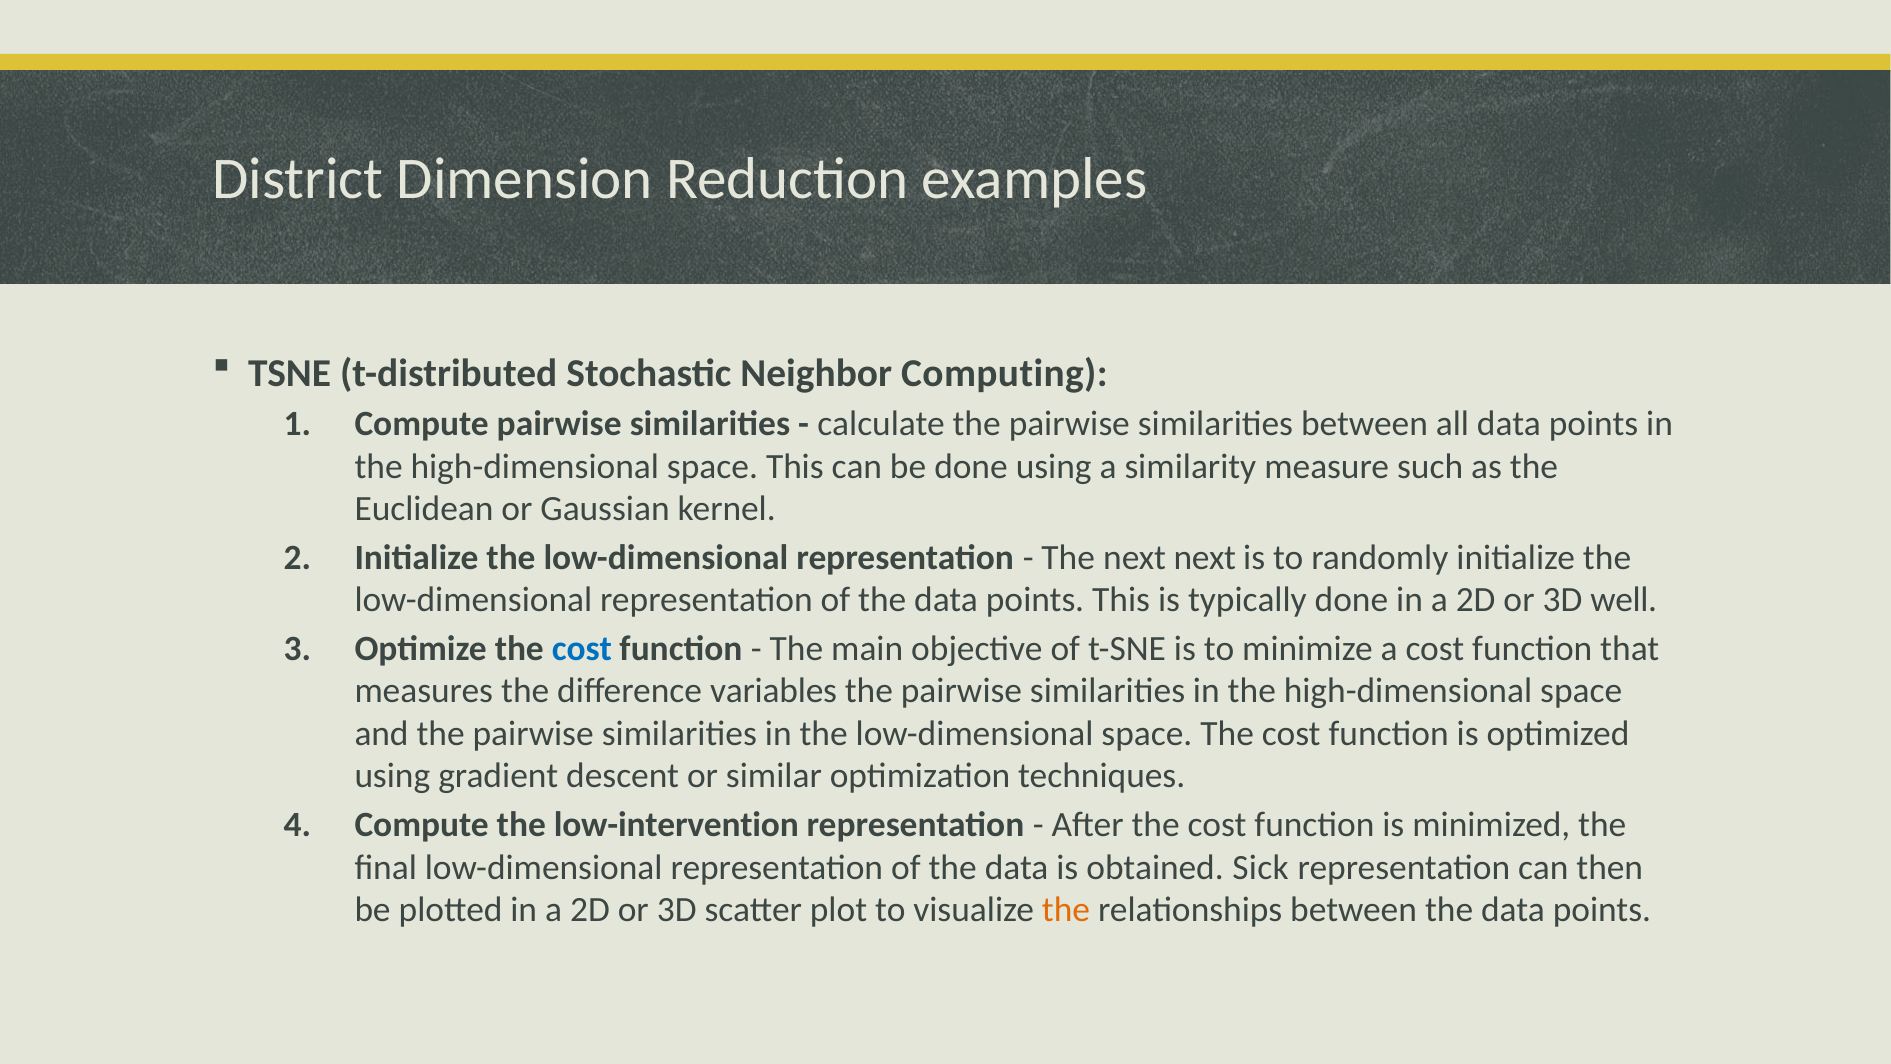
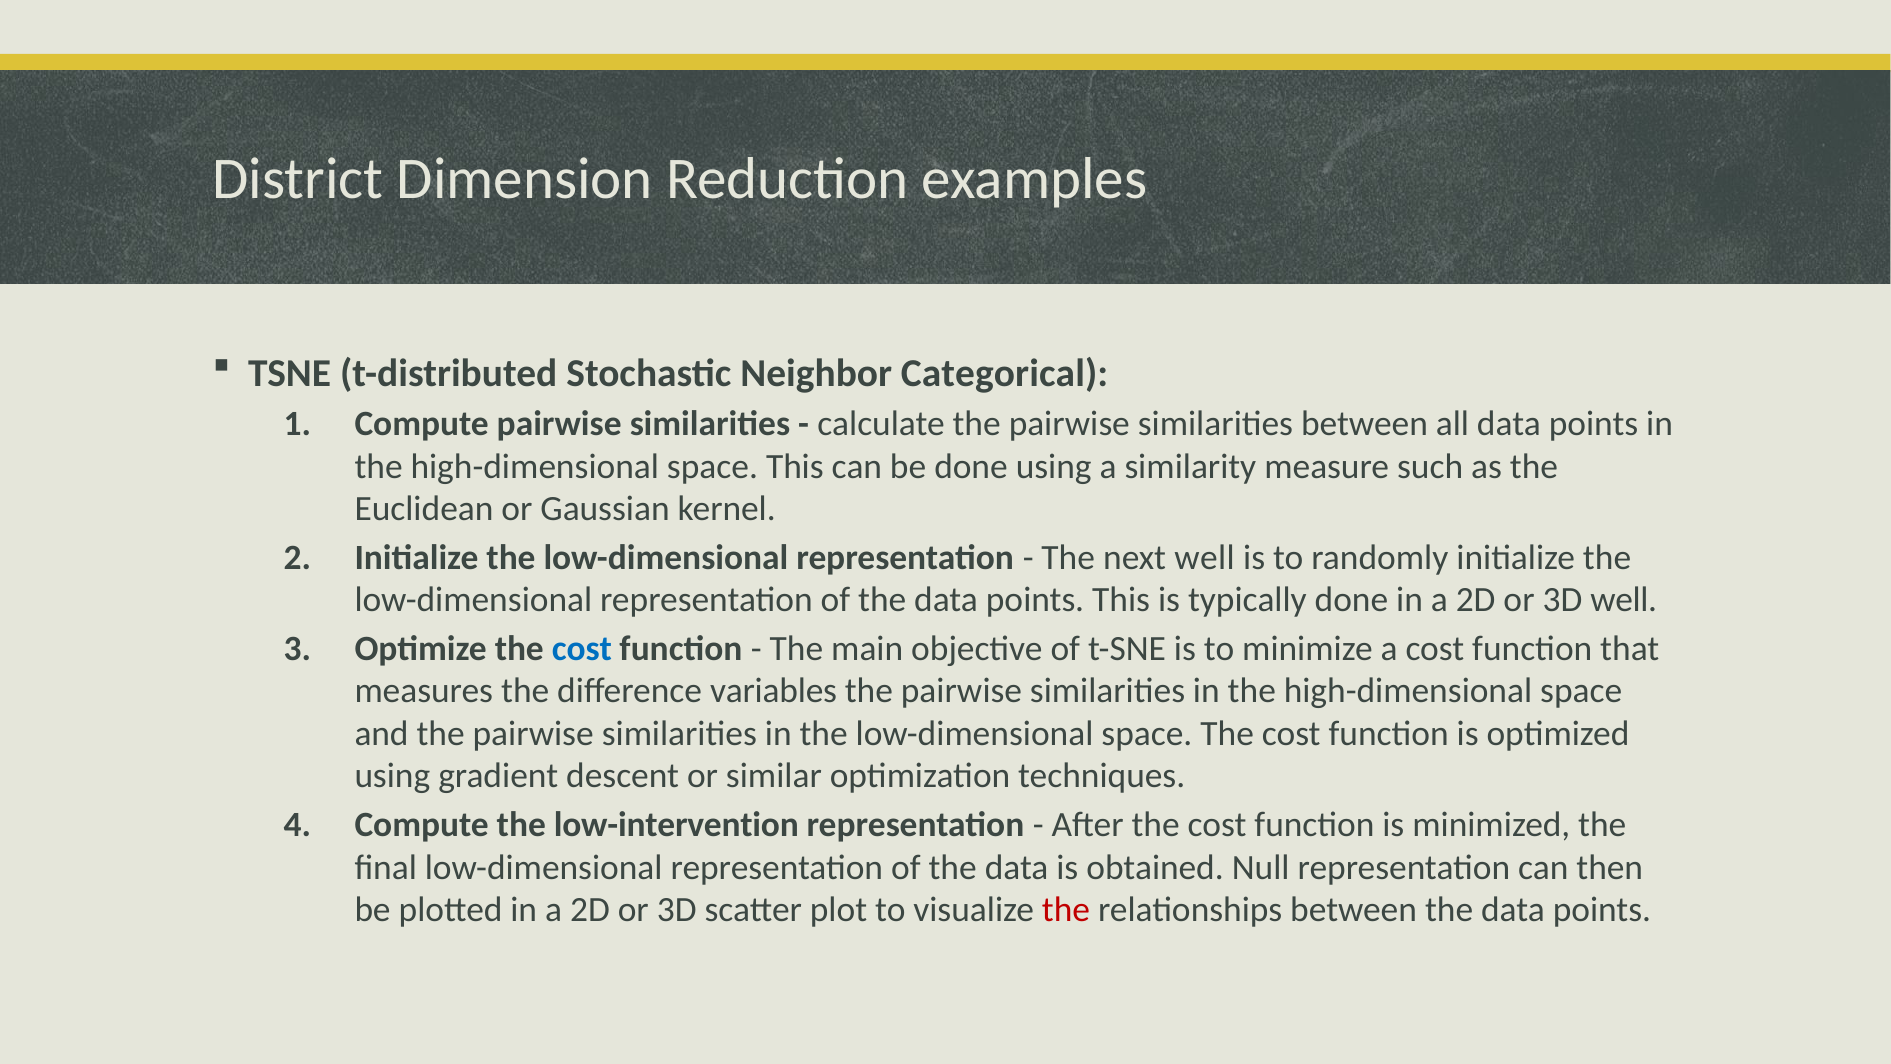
Computing: Computing -> Categorical
next next: next -> well
Sick: Sick -> Null
the at (1066, 910) colour: orange -> red
